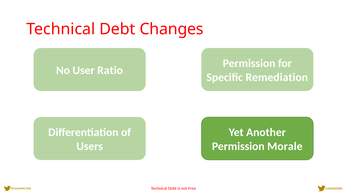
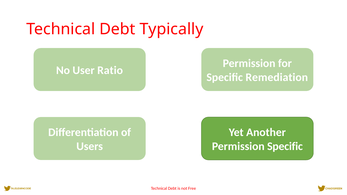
Changes: Changes -> Typically
Permission Morale: Morale -> Specific
